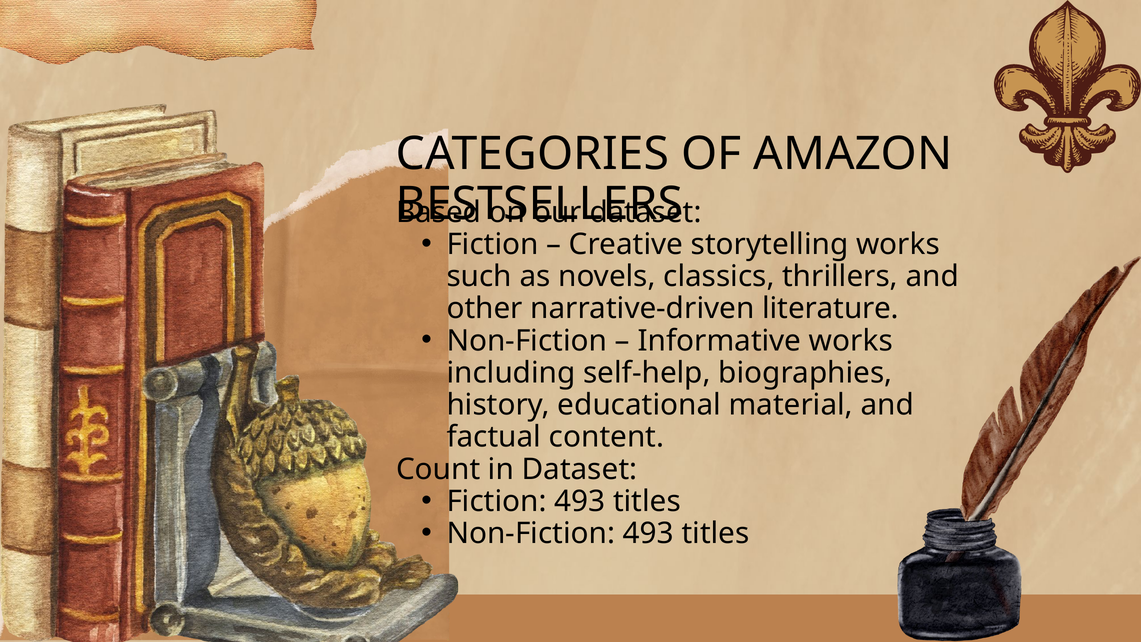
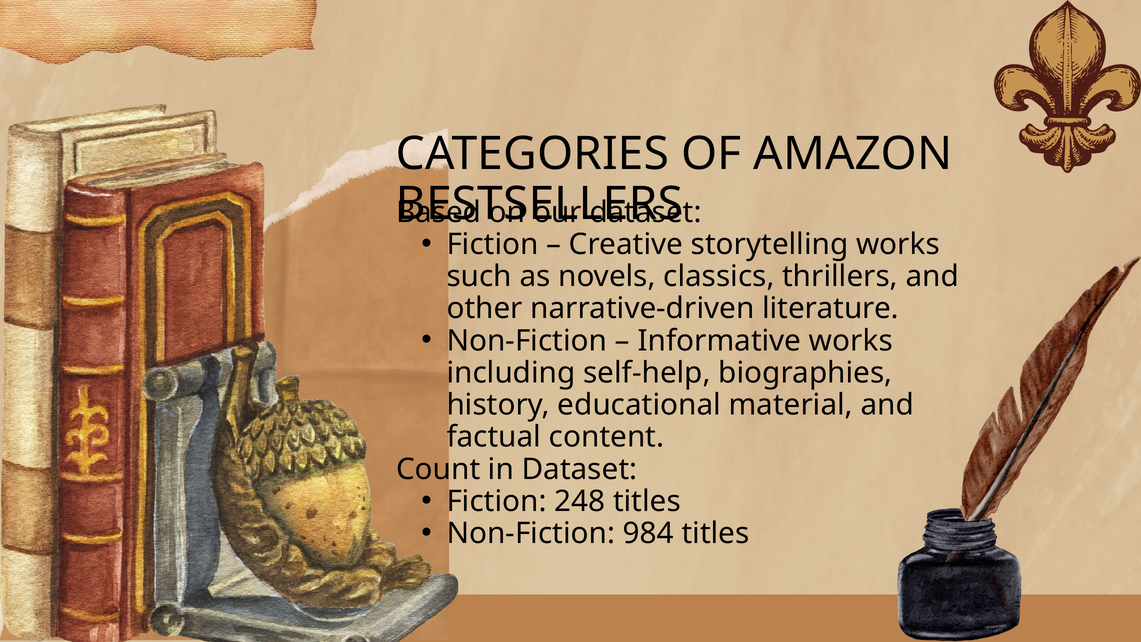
Fiction 493: 493 -> 248
Non-Fiction 493: 493 -> 984
